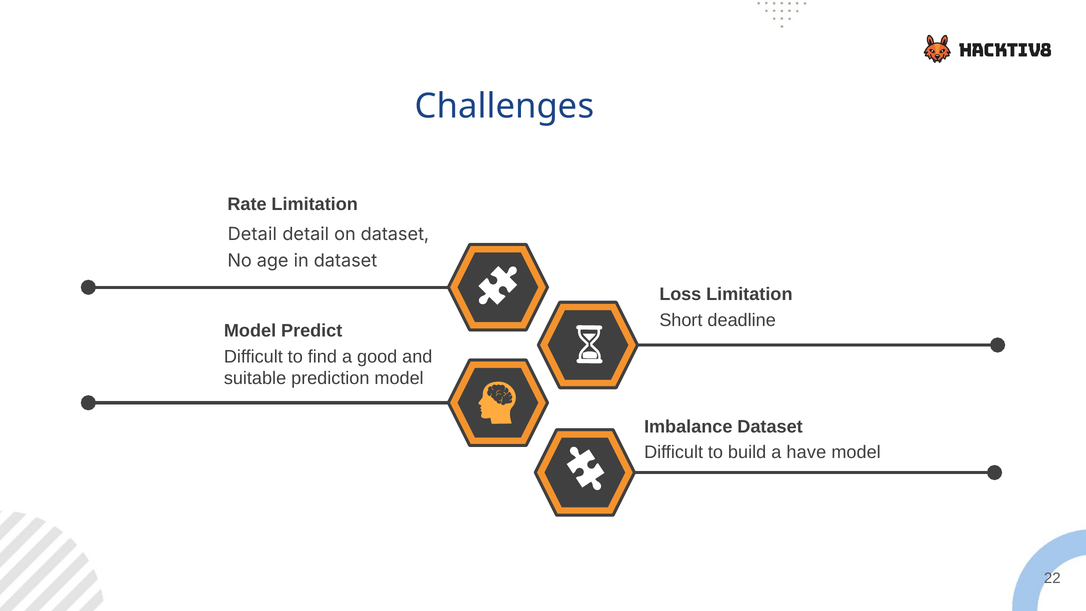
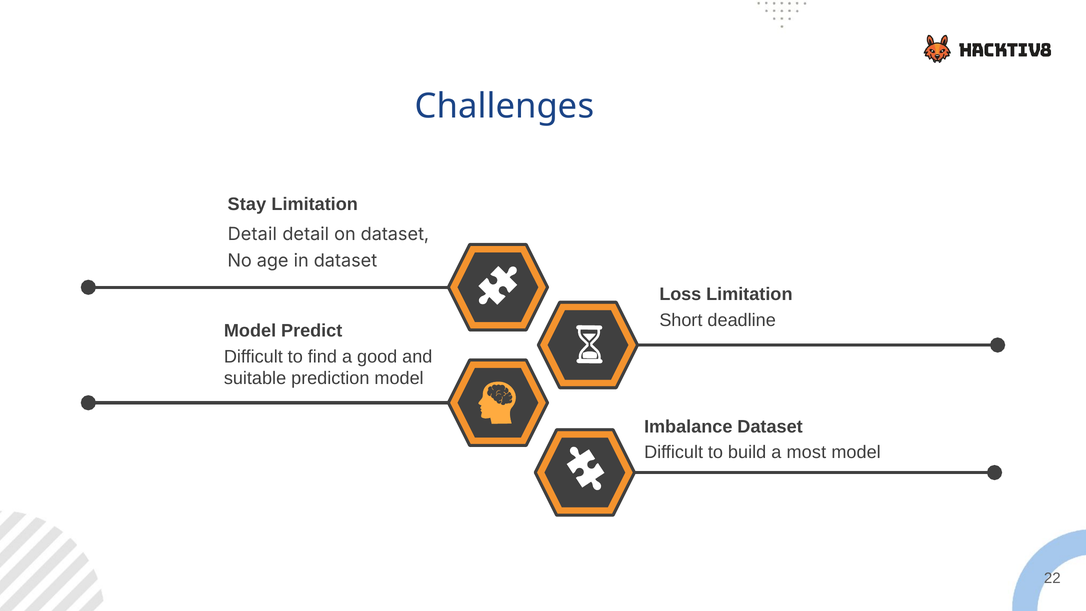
Rate: Rate -> Stay
have: have -> most
